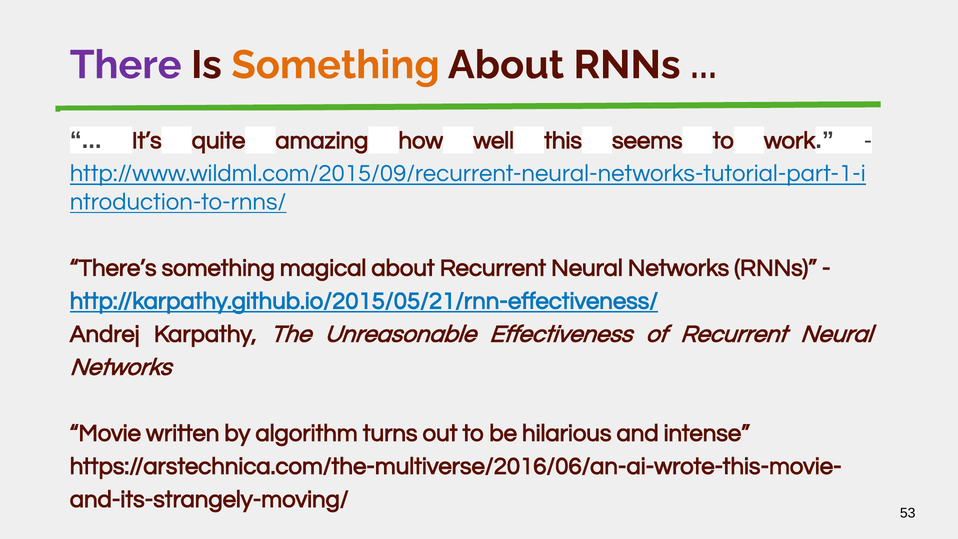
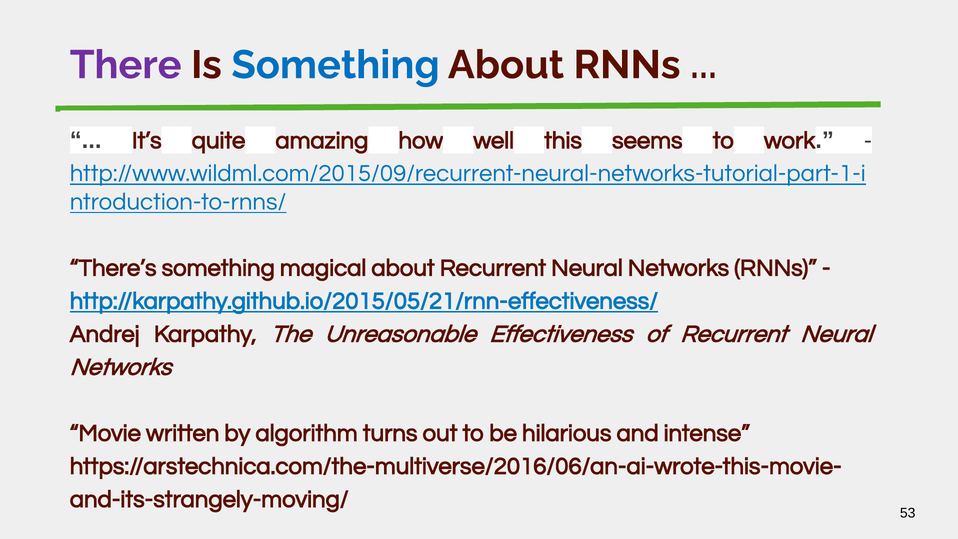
Something at (336, 65) colour: orange -> blue
